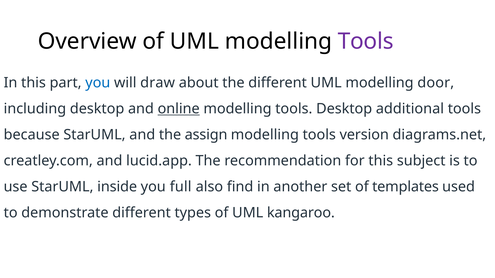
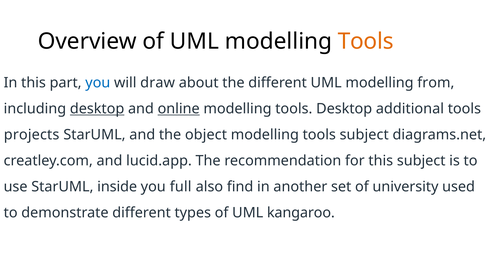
Tools at (366, 42) colour: purple -> orange
door: door -> from
desktop at (97, 109) underline: none -> present
because: because -> projects
assign: assign -> object
tools version: version -> subject
templates: templates -> university
